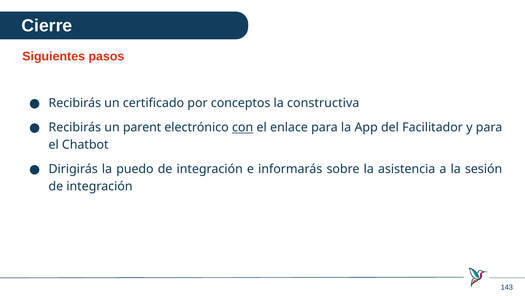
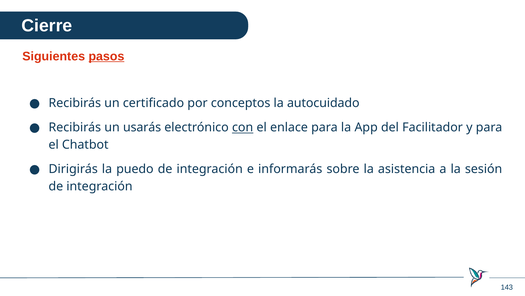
pasos underline: none -> present
constructiva: constructiva -> autocuidado
parent: parent -> usarás
